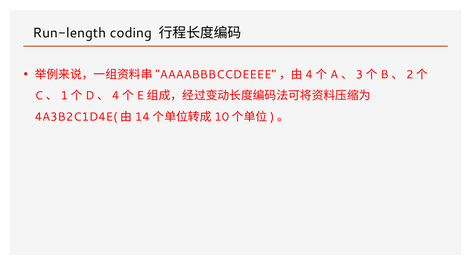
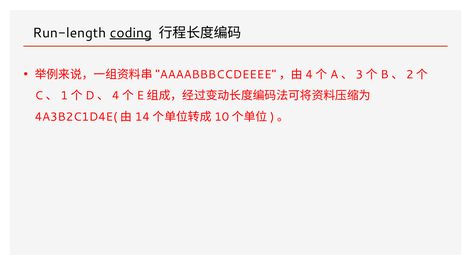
coding underline: none -> present
